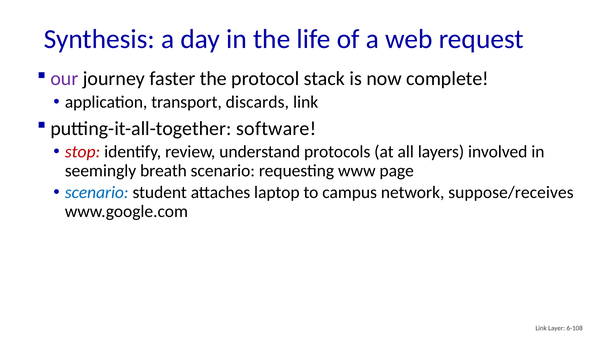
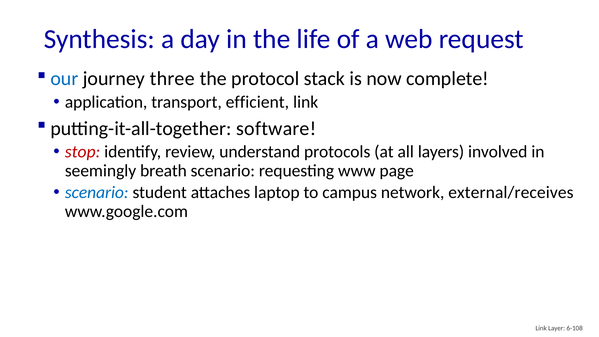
our colour: purple -> blue
faster: faster -> three
discards: discards -> efficient
suppose/receives: suppose/receives -> external/receives
